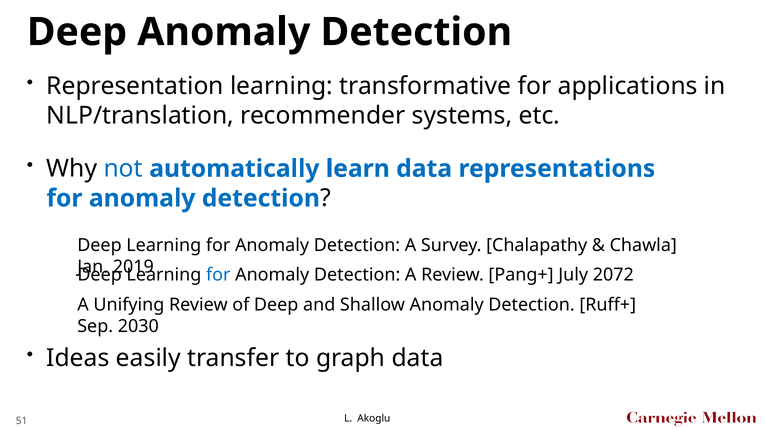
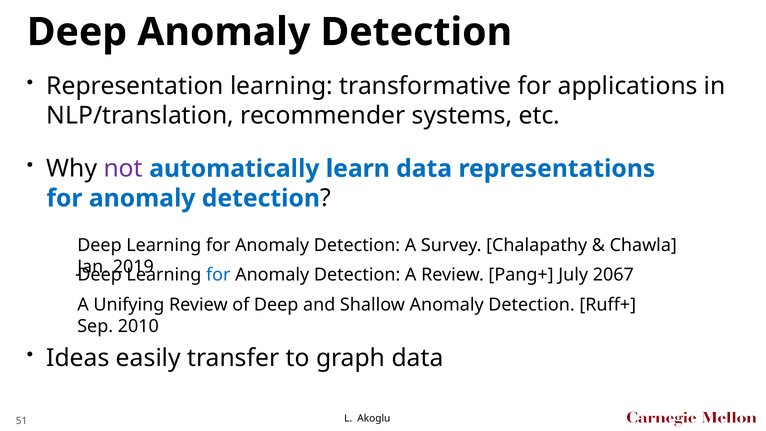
not colour: blue -> purple
2072: 2072 -> 2067
2030: 2030 -> 2010
